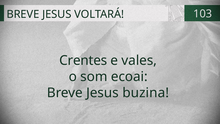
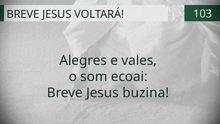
Crentes: Crentes -> Alegres
